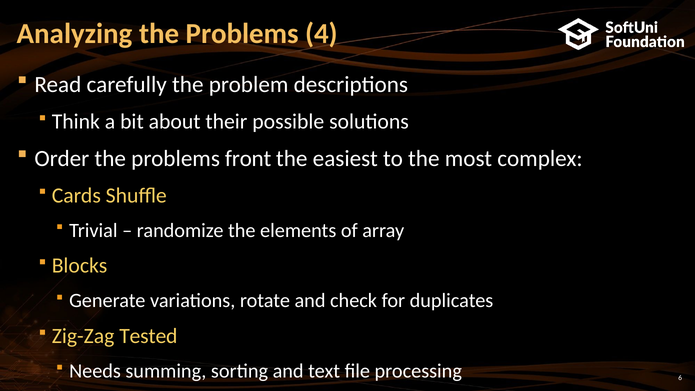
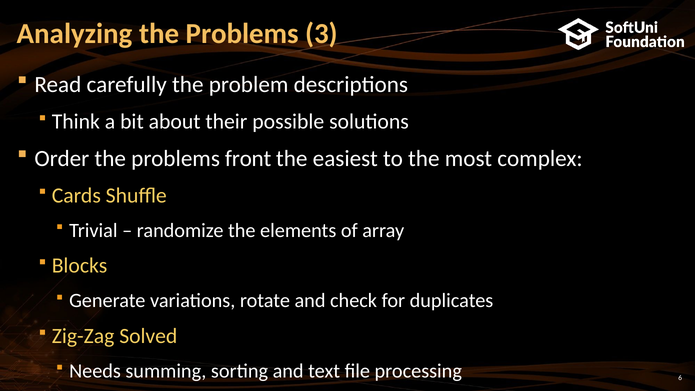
4: 4 -> 3
Tested: Tested -> Solved
